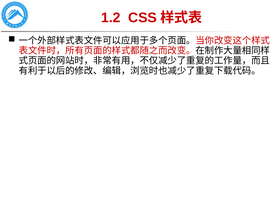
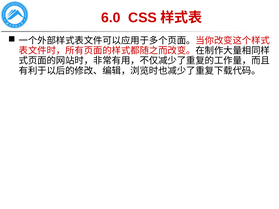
1.2: 1.2 -> 6.0
